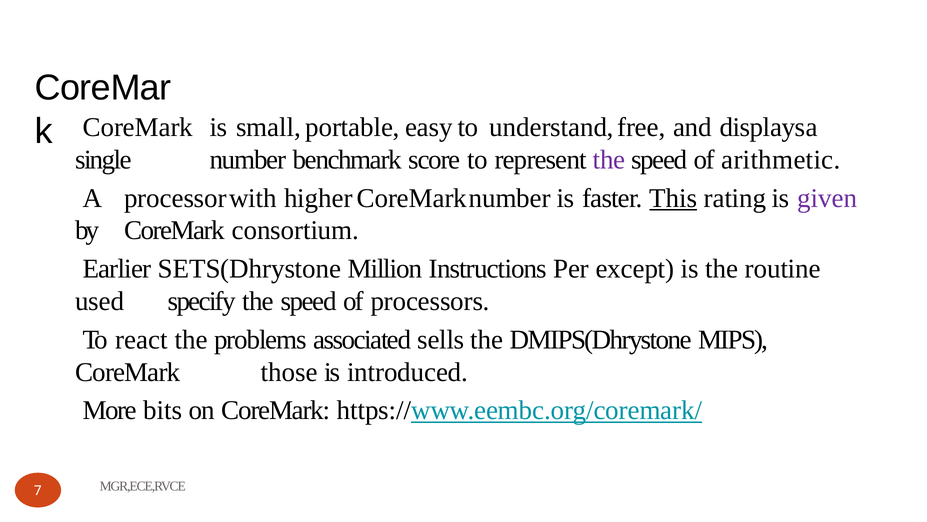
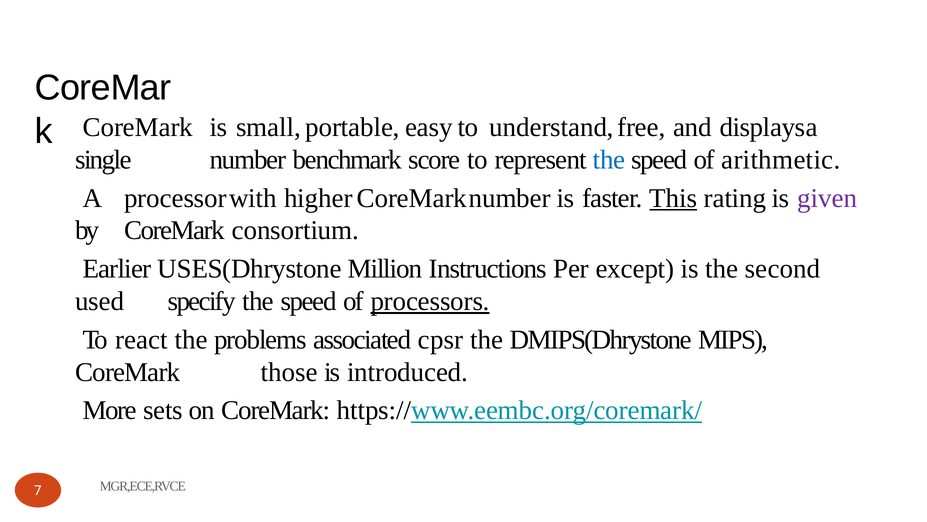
the at (609, 160) colour: purple -> blue
SETS(Dhrystone: SETS(Dhrystone -> USES(Dhrystone
routine: routine -> second
processors underline: none -> present
sells: sells -> cpsr
bits: bits -> sets
